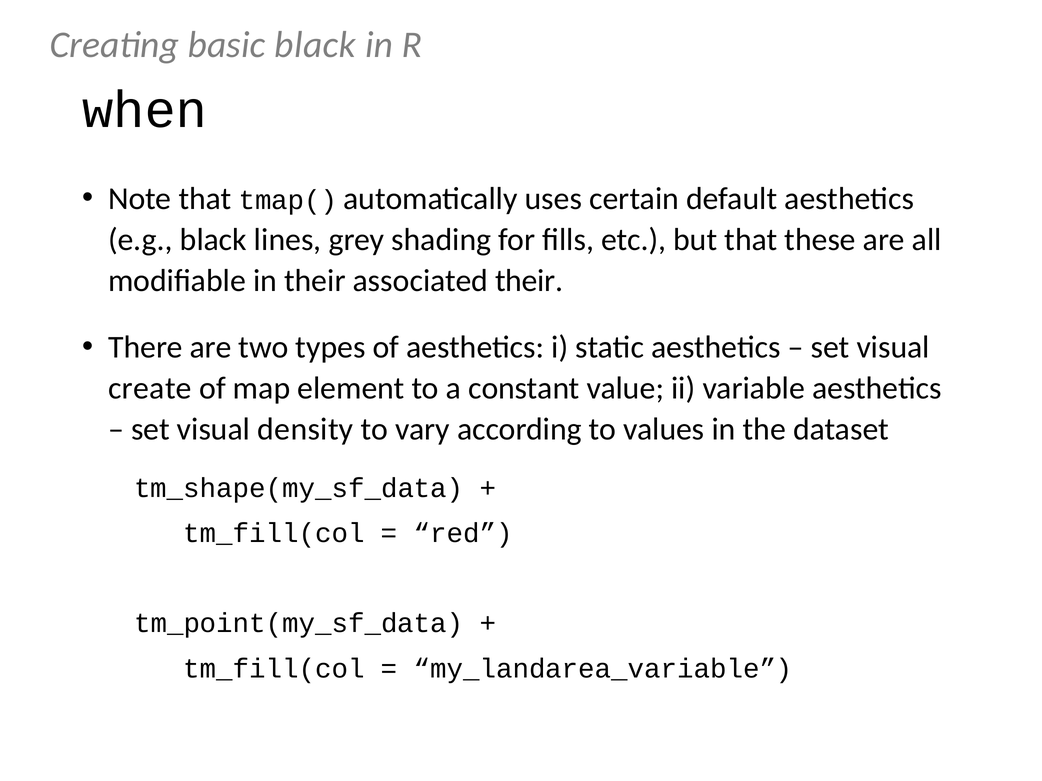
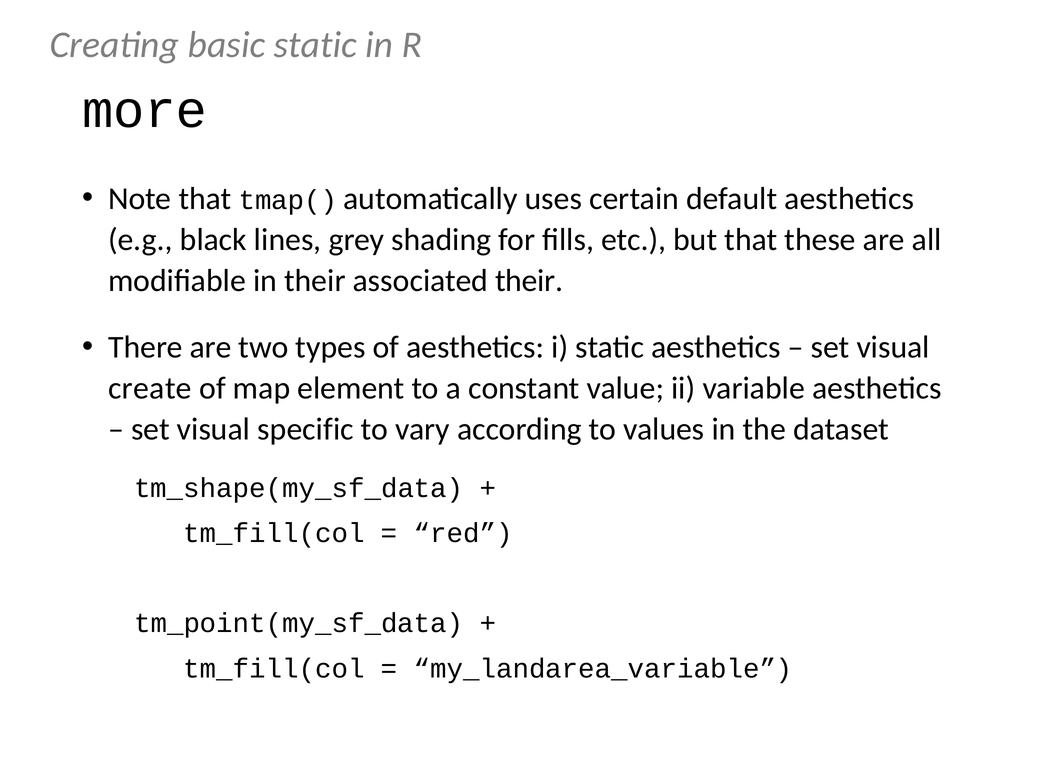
basic black: black -> static
when: when -> more
density: density -> specific
